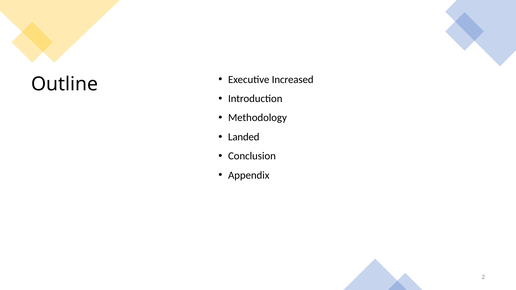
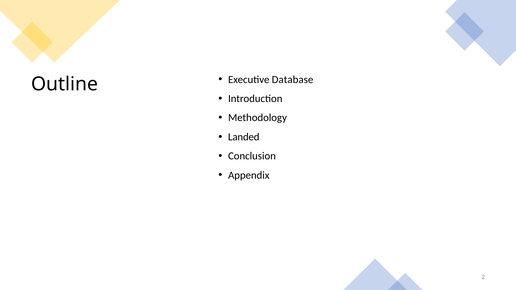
Increased: Increased -> Database
